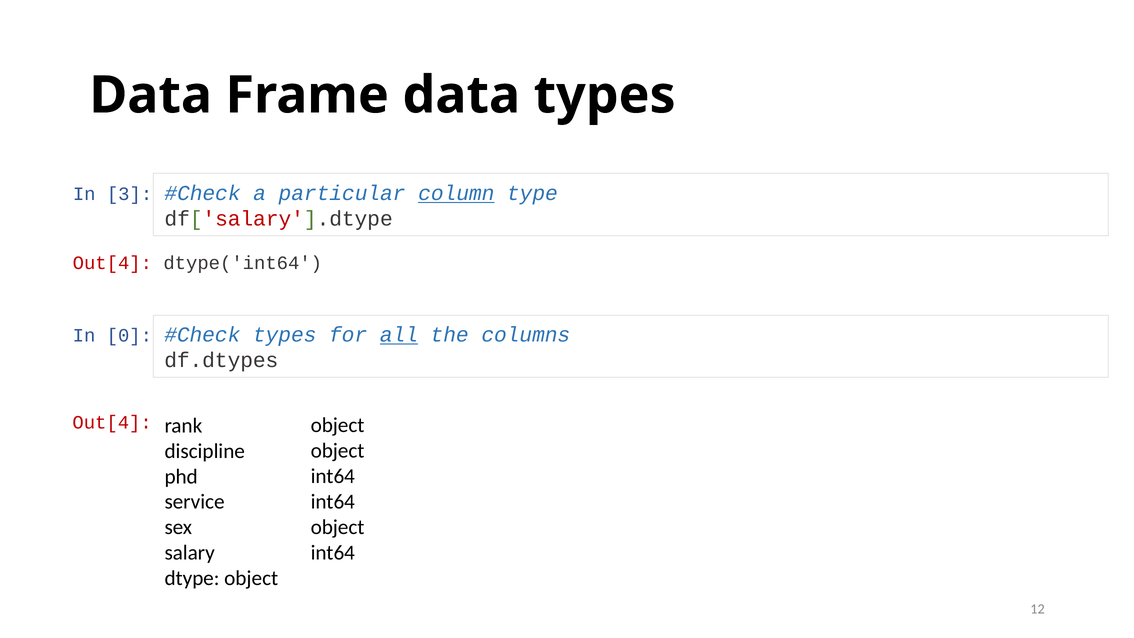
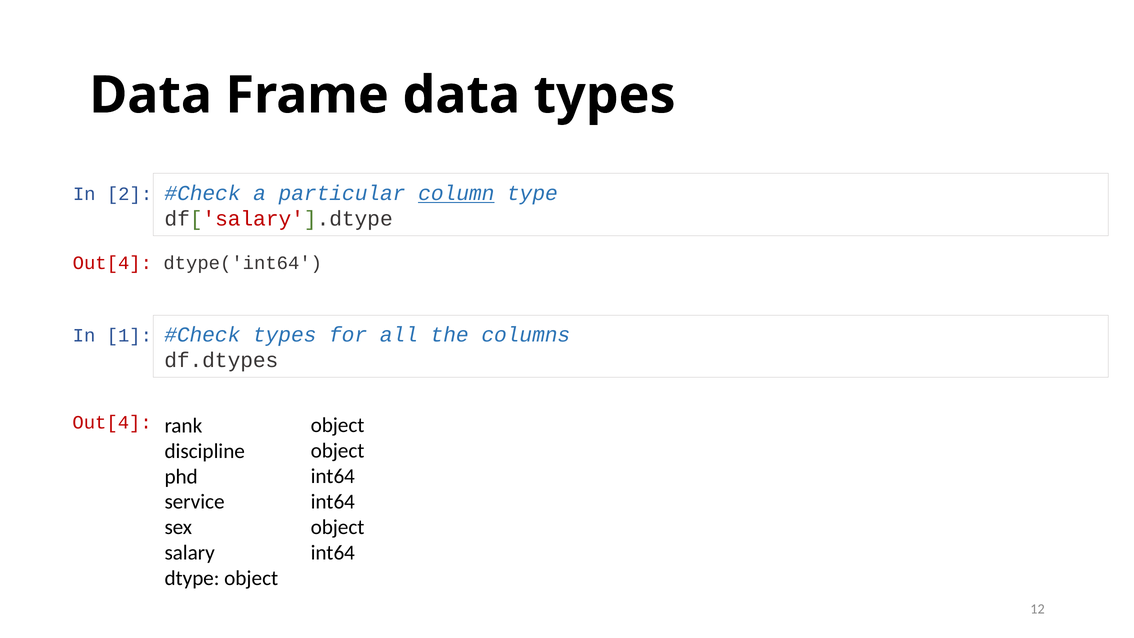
3: 3 -> 2
0: 0 -> 1
all underline: present -> none
